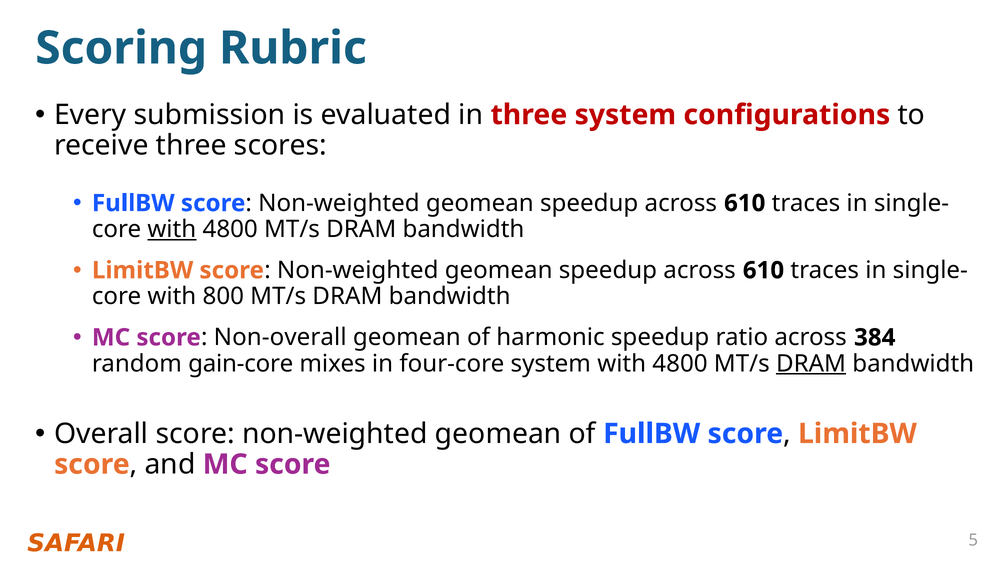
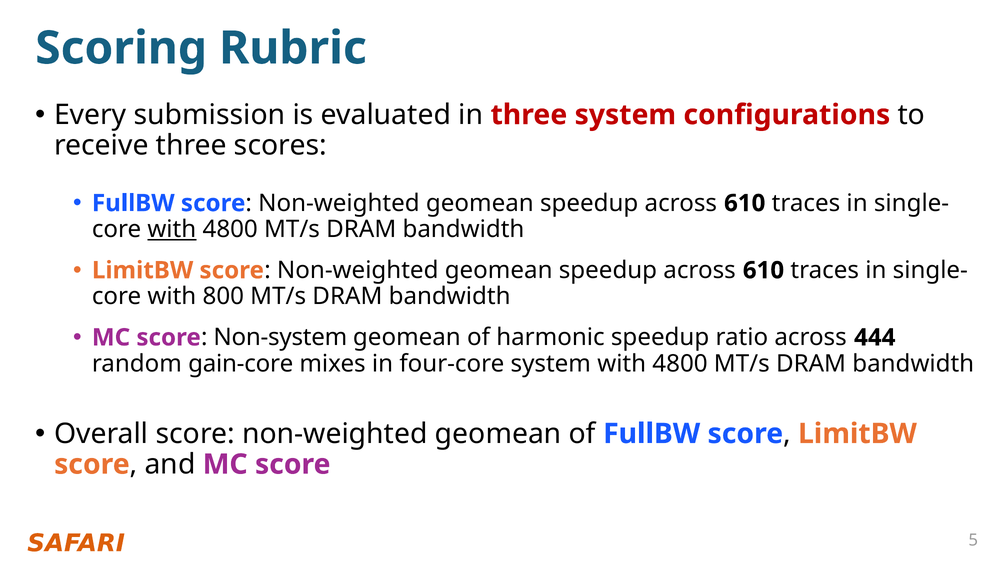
Non-overall: Non-overall -> Non-system
384: 384 -> 444
DRAM at (811, 364) underline: present -> none
